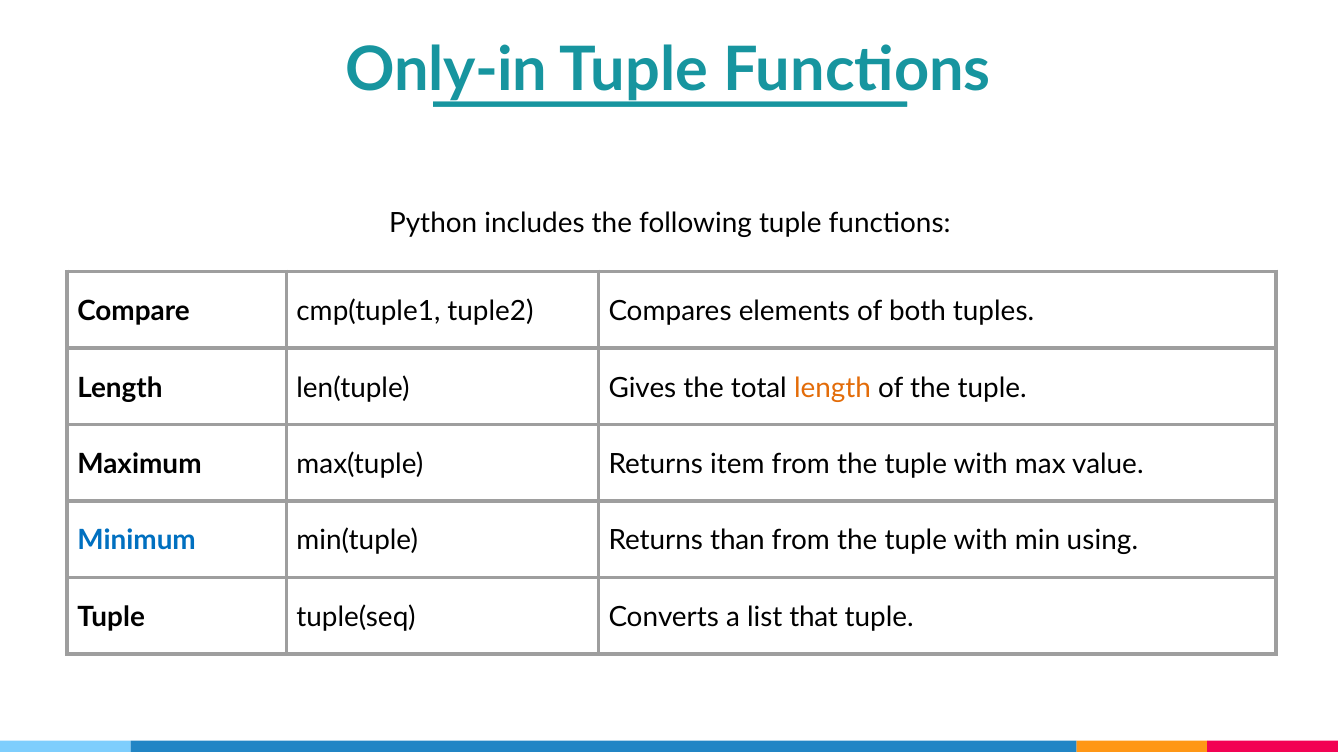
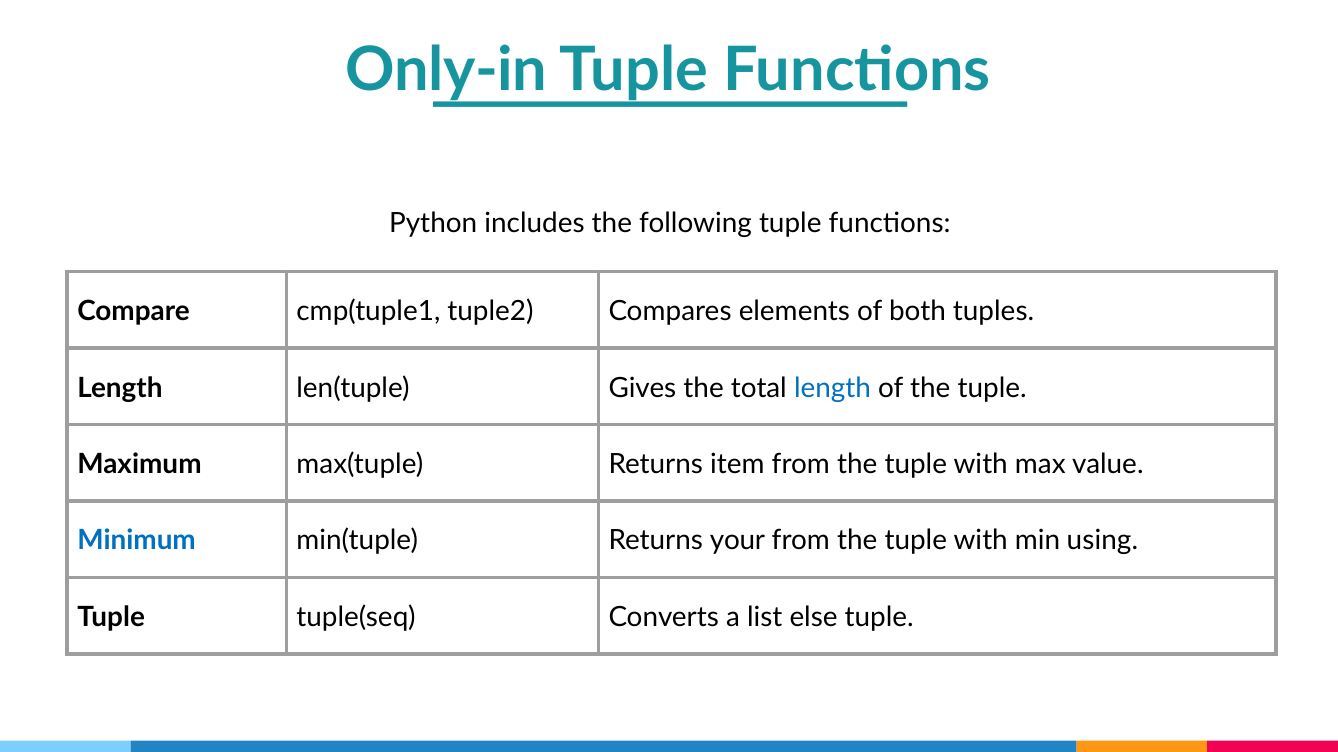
length at (833, 388) colour: orange -> blue
than: than -> your
that: that -> else
